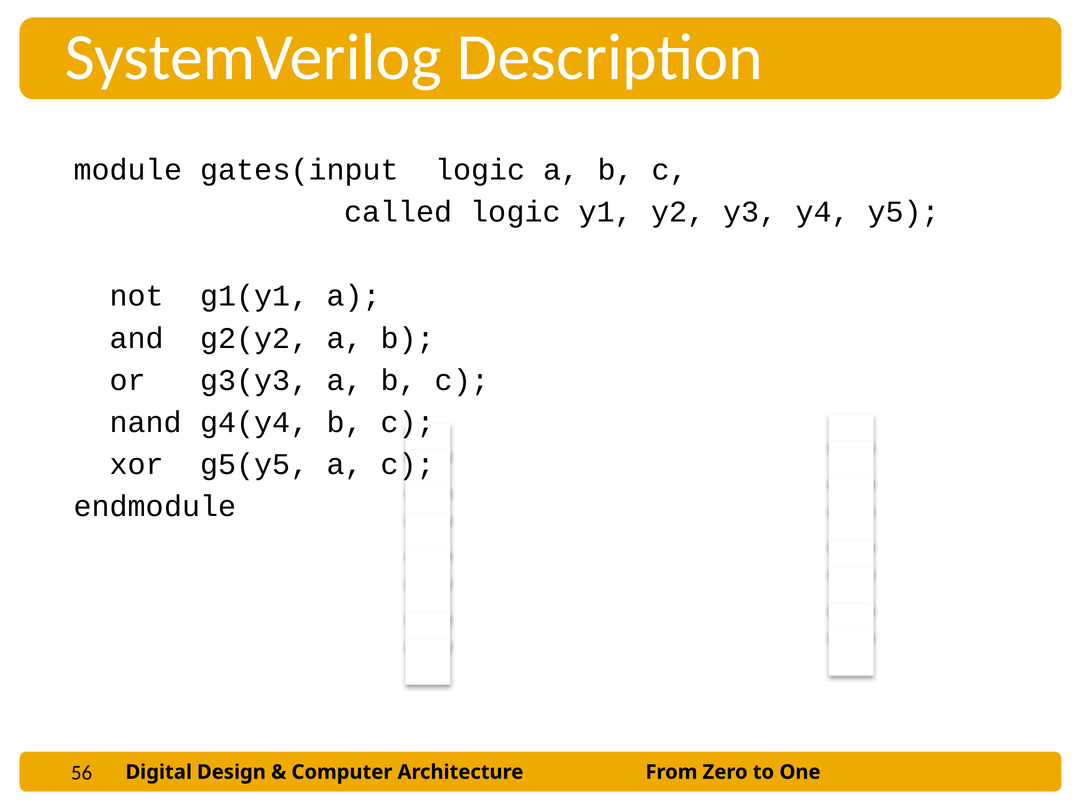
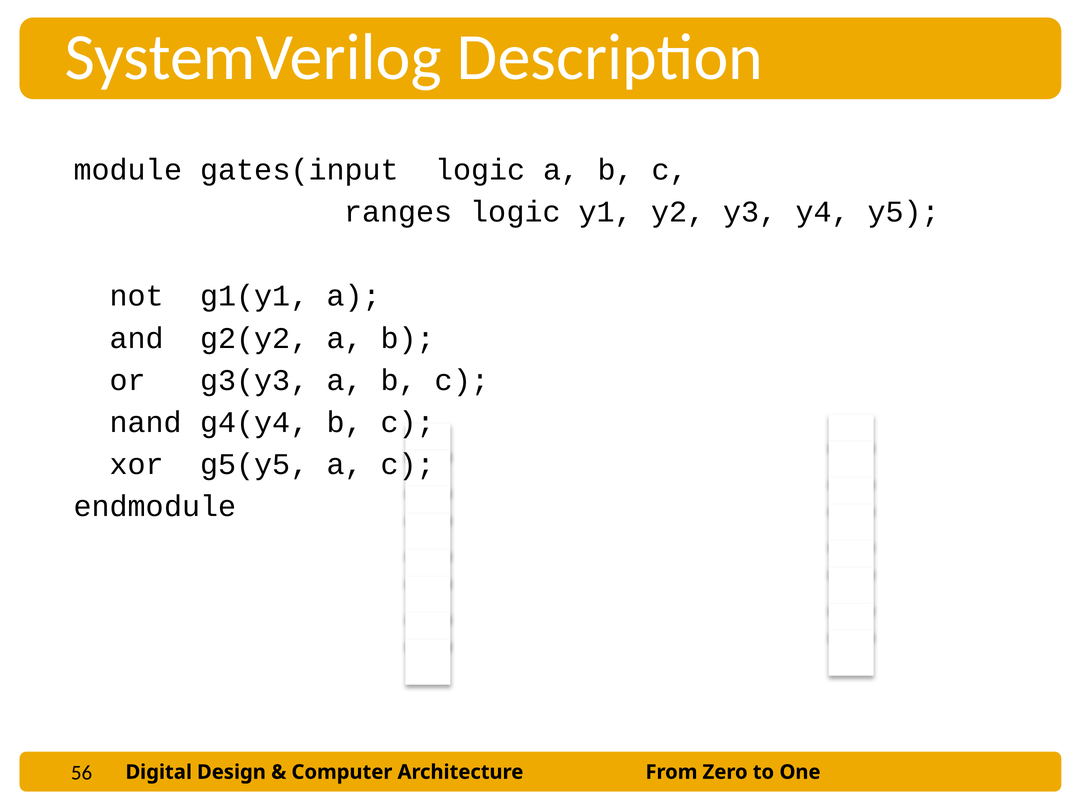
called: called -> ranges
